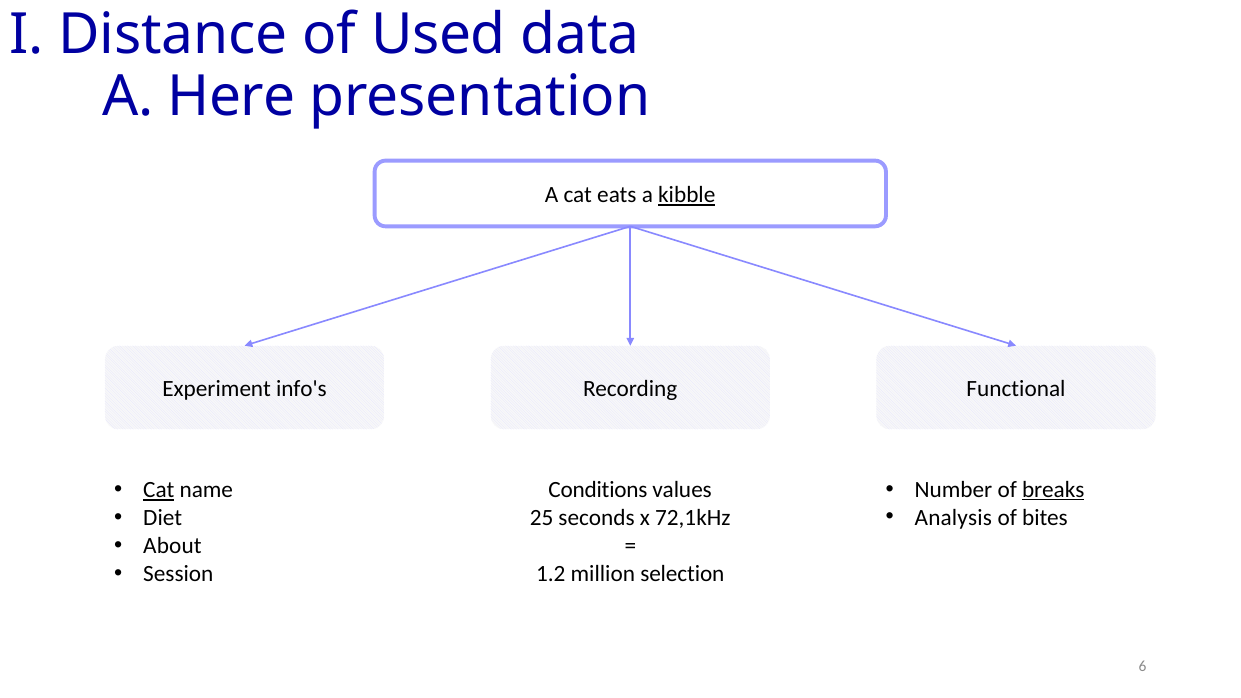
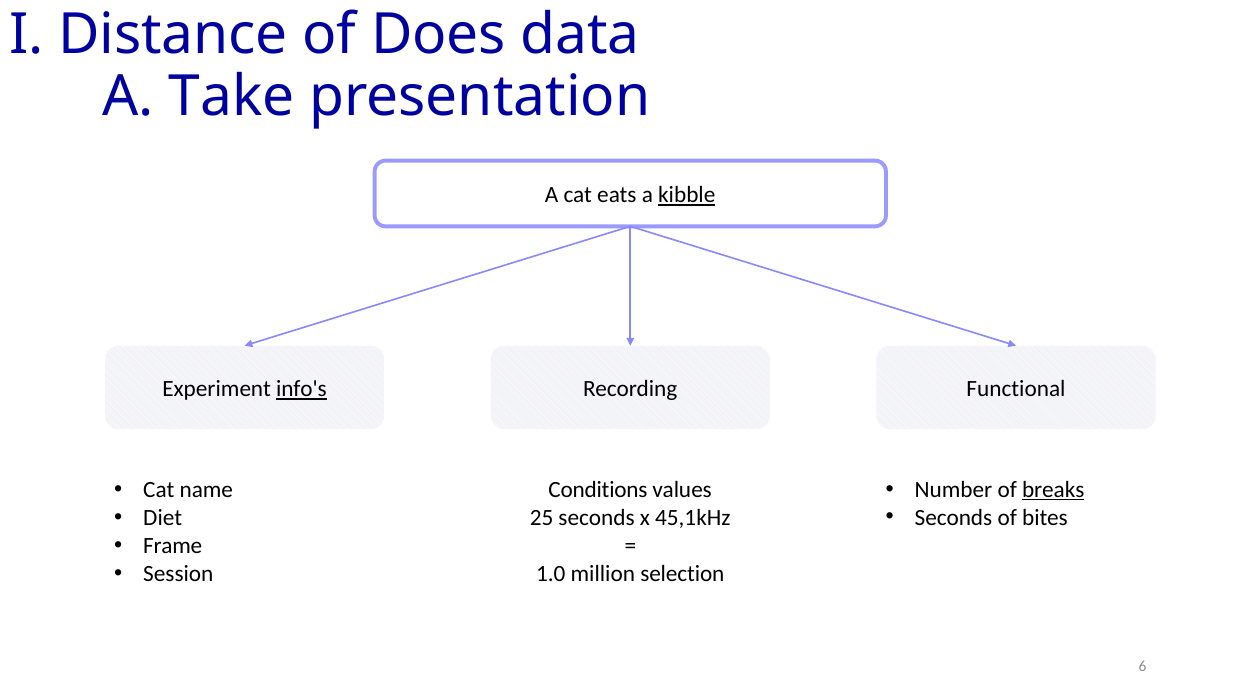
Used: Used -> Does
Here: Here -> Take
info's underline: none -> present
Cat at (159, 490) underline: present -> none
Analysis at (953, 518): Analysis -> Seconds
72,1kHz: 72,1kHz -> 45,1kHz
About: About -> Frame
1.2: 1.2 -> 1.0
